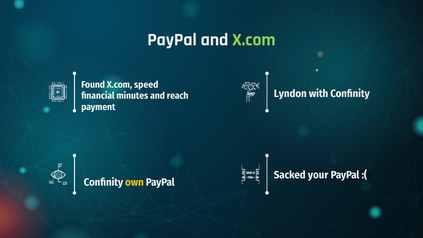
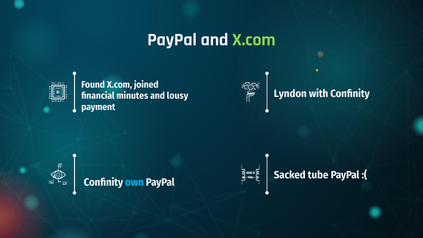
speed: speed -> joined
reach: reach -> lousy
your: your -> tube
own colour: yellow -> light blue
